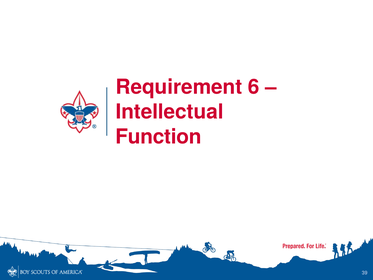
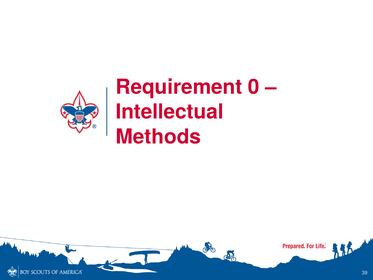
6: 6 -> 0
Function: Function -> Methods
